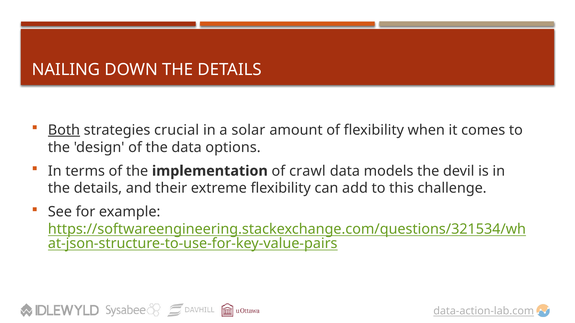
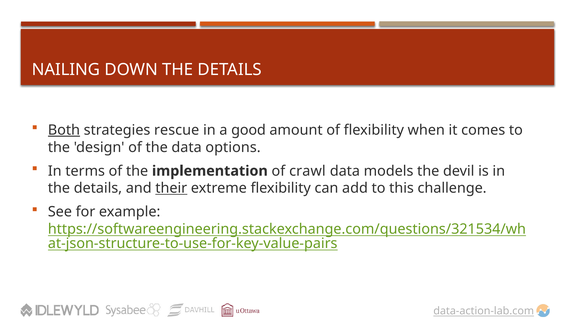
crucial: crucial -> rescue
solar: solar -> good
their underline: none -> present
